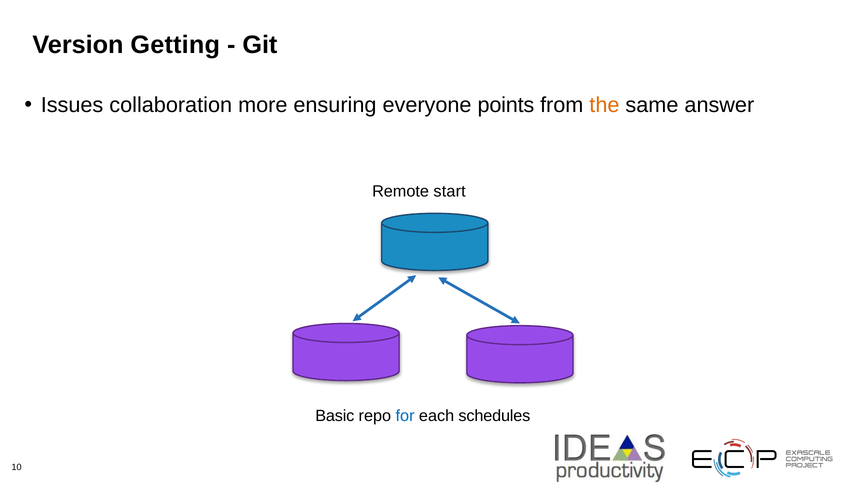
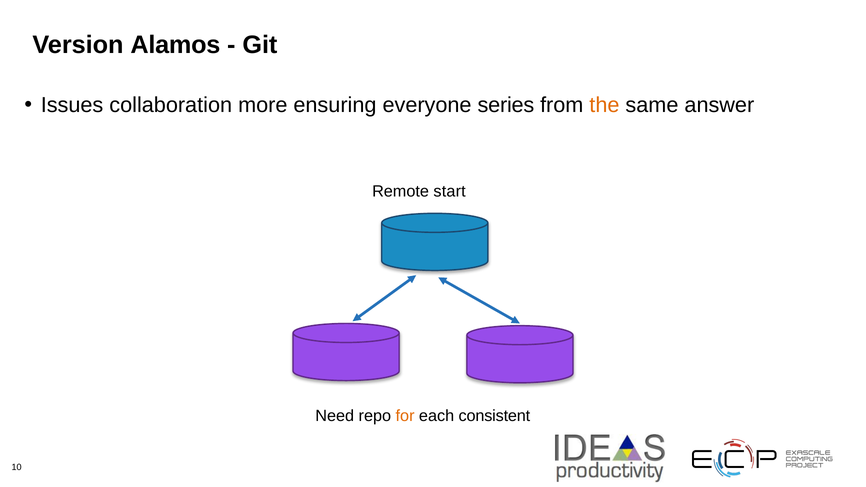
Getting: Getting -> Alamos
points: points -> series
Basic: Basic -> Need
for colour: blue -> orange
schedules: schedules -> consistent
